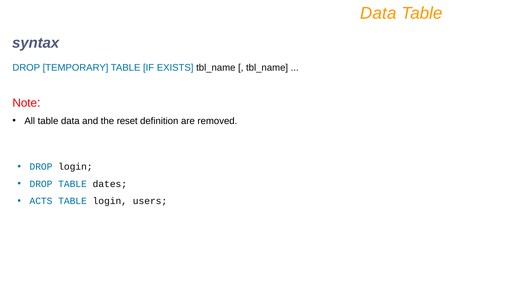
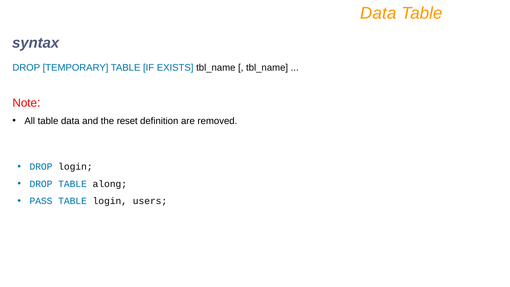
dates: dates -> along
ACTS: ACTS -> PASS
